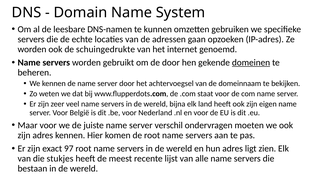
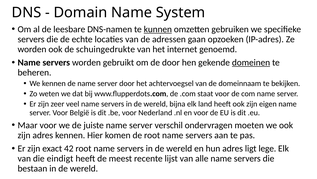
kunnen underline: none -> present
97: 97 -> 42
zien: zien -> lege
stukjes: stukjes -> eindigt
